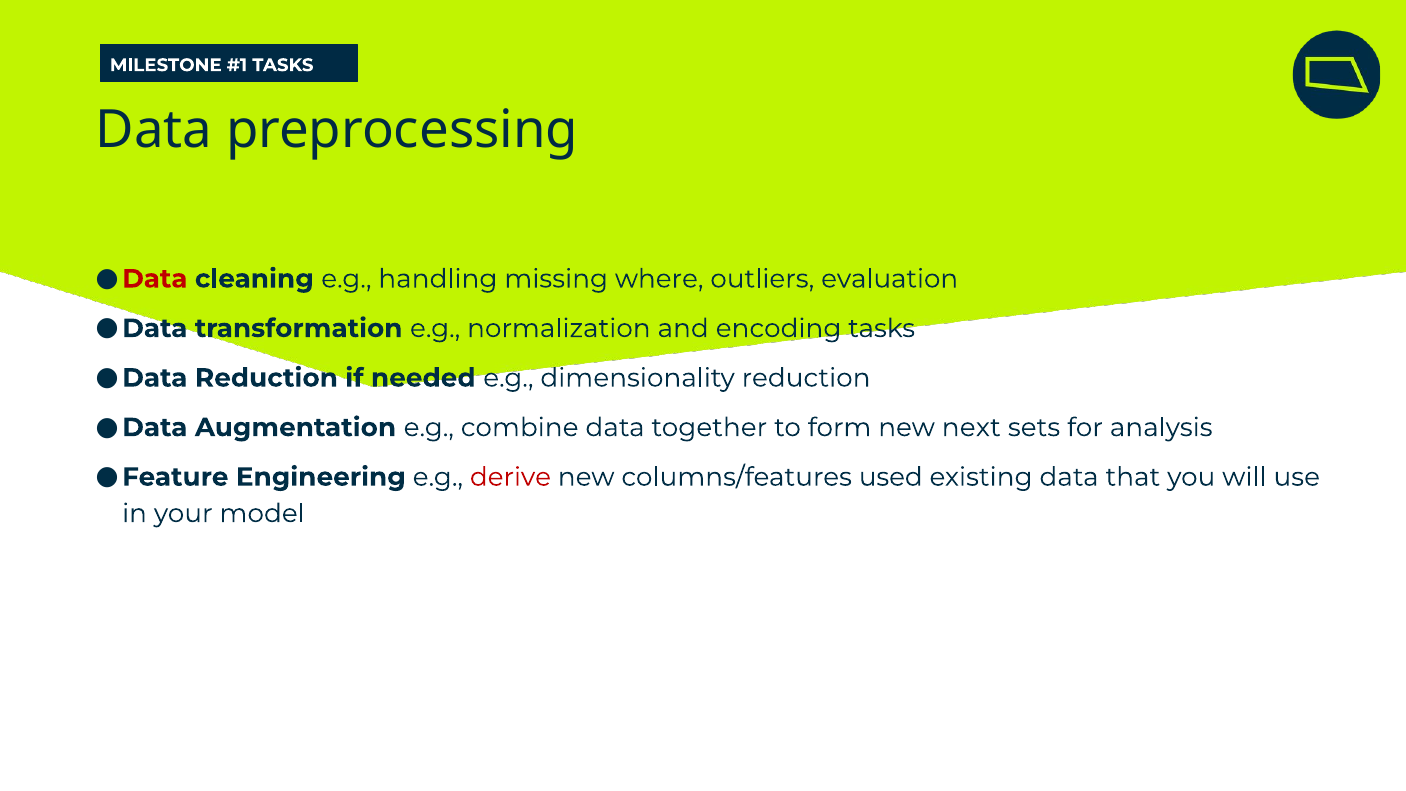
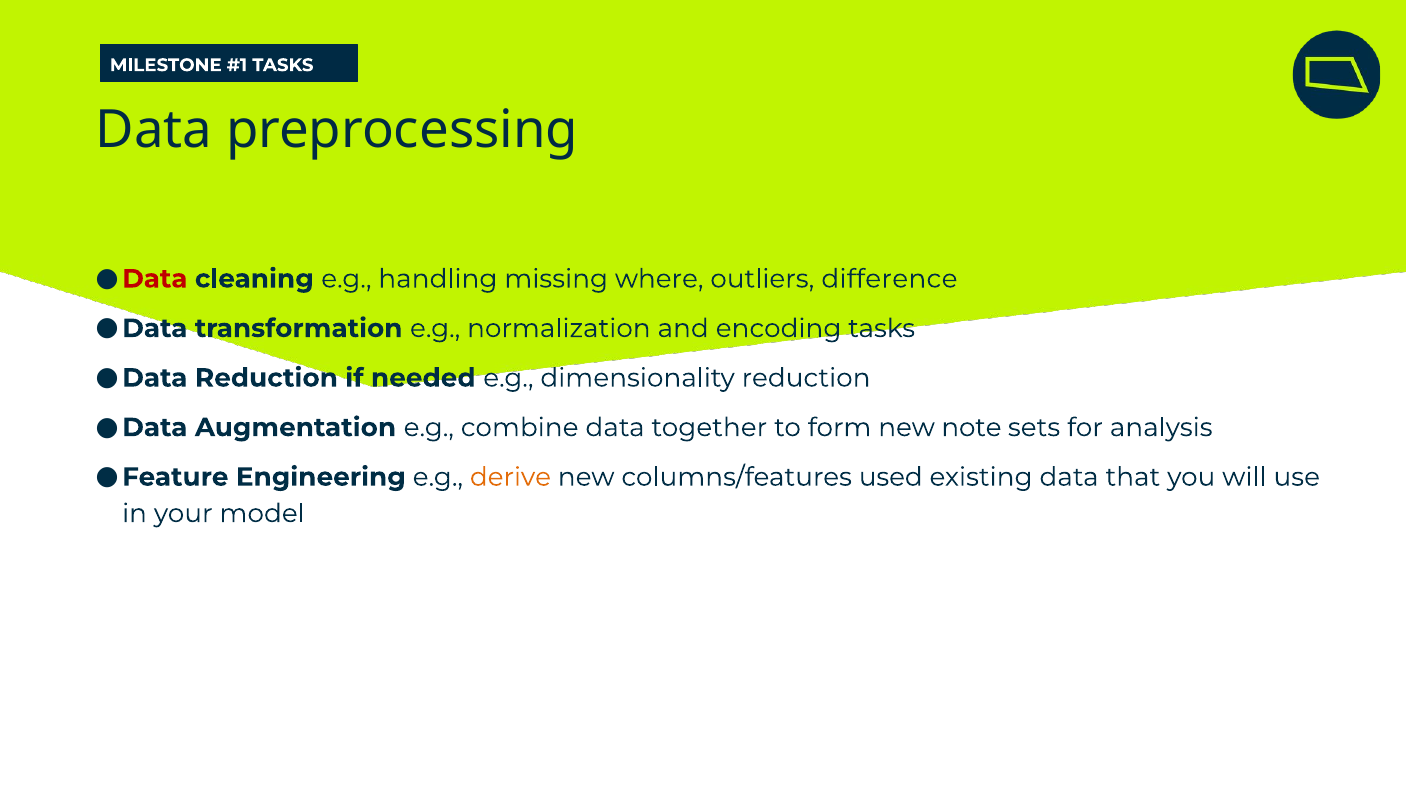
evaluation: evaluation -> difference
next: next -> note
derive colour: red -> orange
